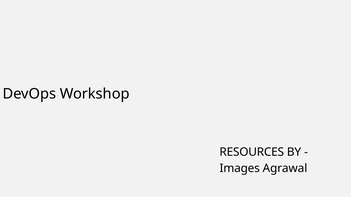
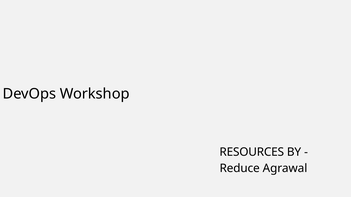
Images: Images -> Reduce
